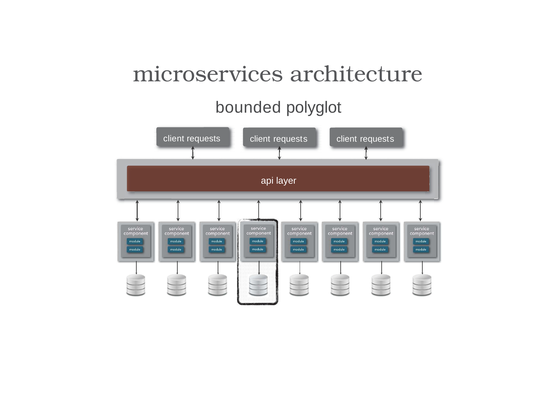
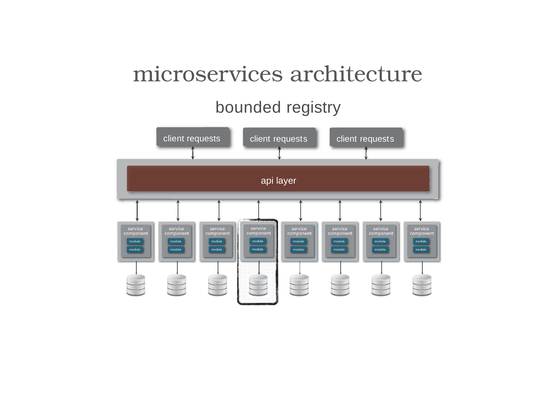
polyglot: polyglot -> registry
